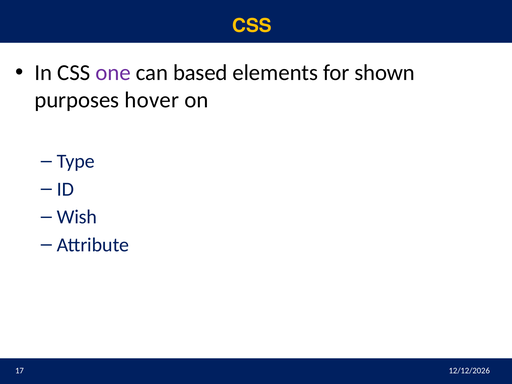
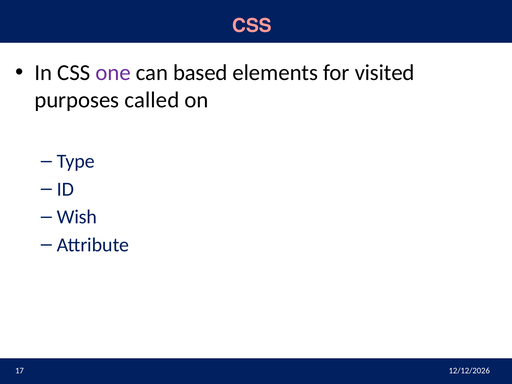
CSS at (252, 26) colour: yellow -> pink
shown: shown -> visited
hover: hover -> called
